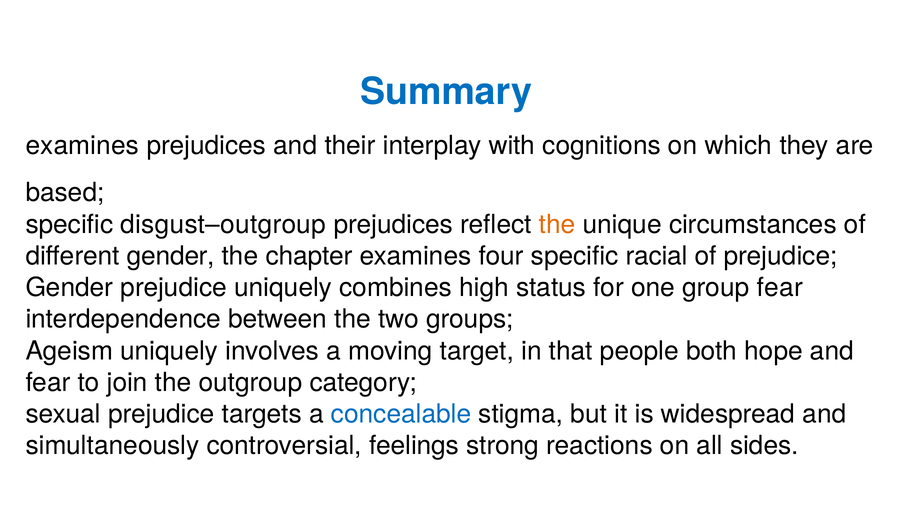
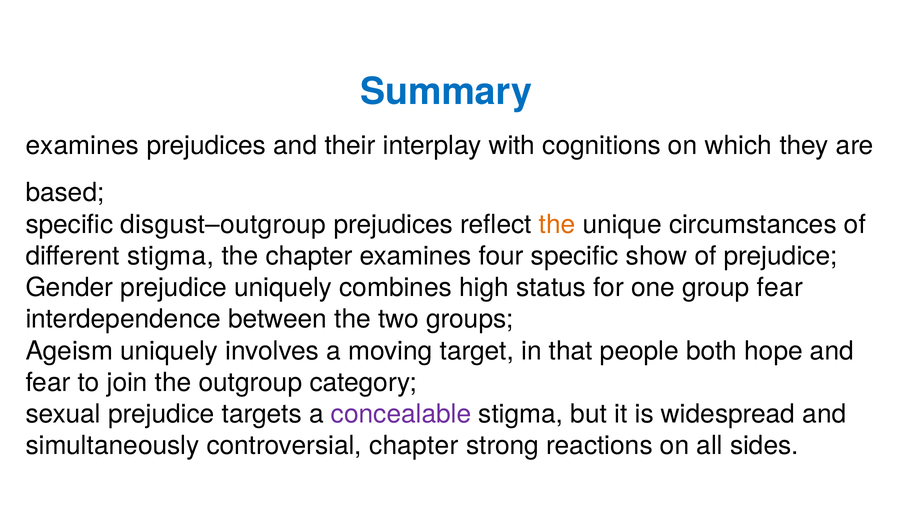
different gender: gender -> stigma
racial: racial -> show
concealable colour: blue -> purple
controversial feelings: feelings -> chapter
